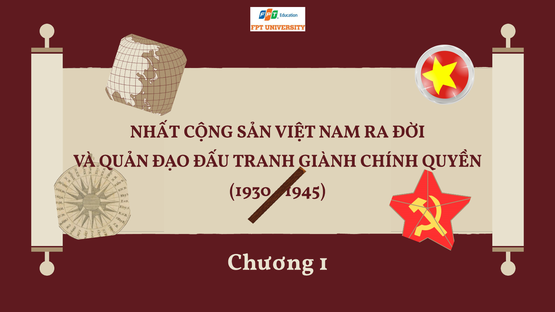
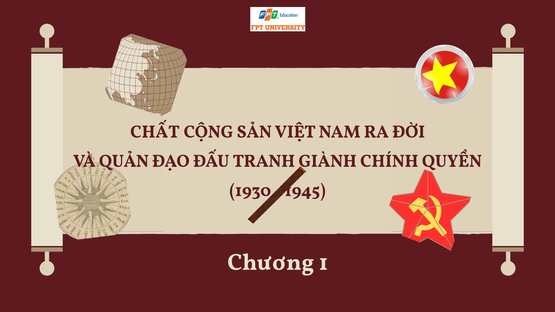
NHẤT: NHẤT -> CHẤT
